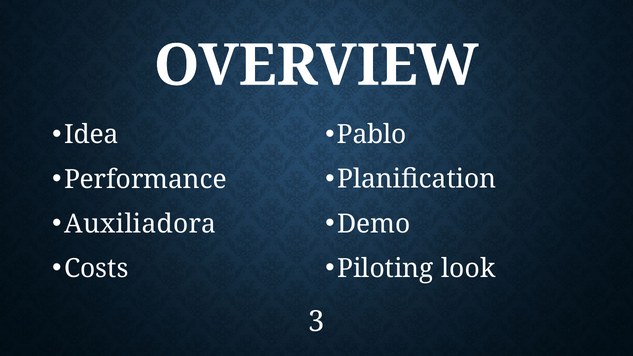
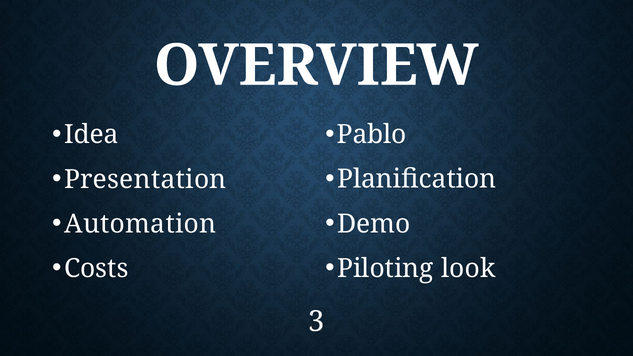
Performance: Performance -> Presentation
Auxiliadora: Auxiliadora -> Automation
